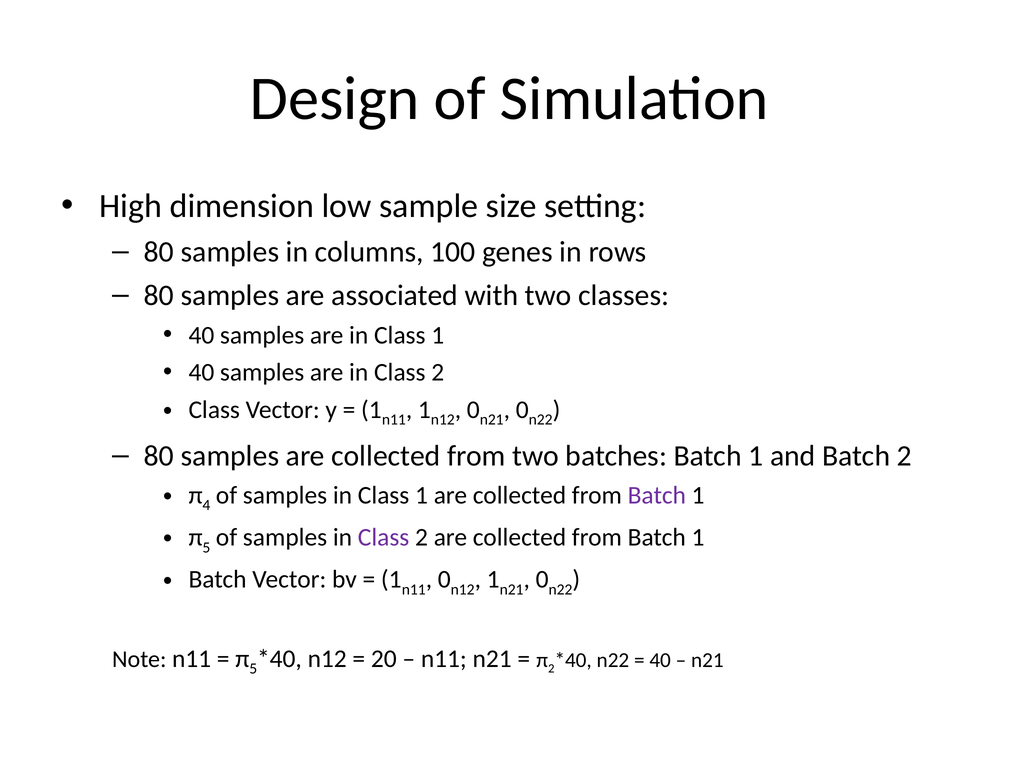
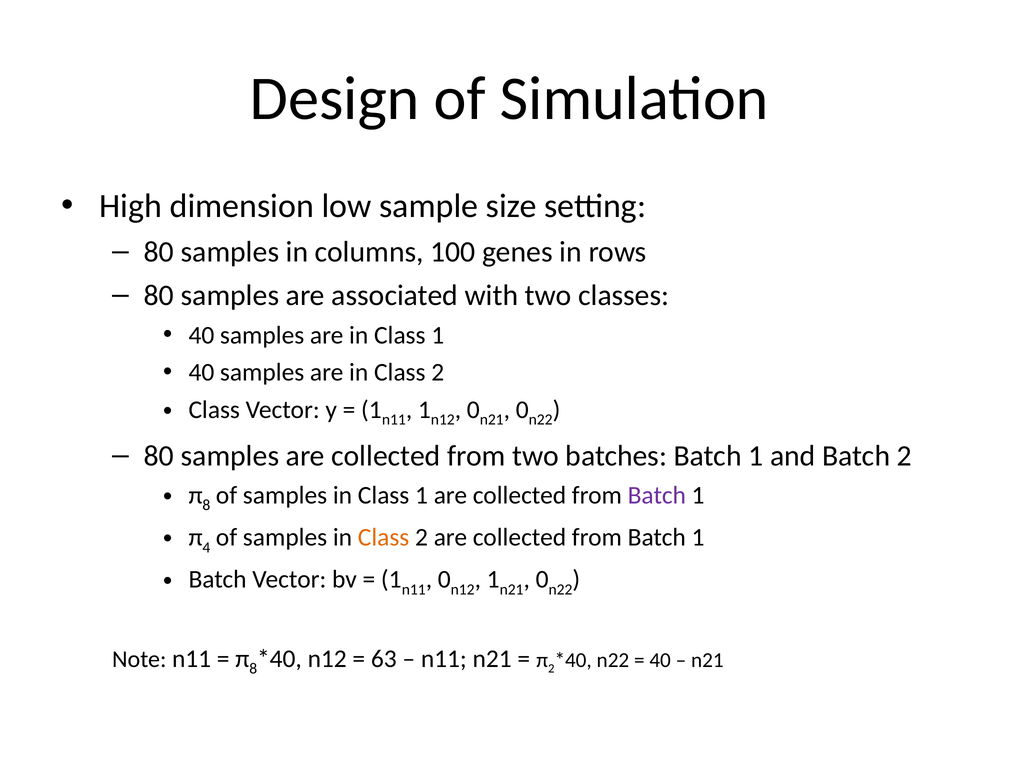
4 at (206, 506): 4 -> 8
5 at (206, 548): 5 -> 4
Class at (384, 538) colour: purple -> orange
5 at (253, 669): 5 -> 8
20: 20 -> 63
